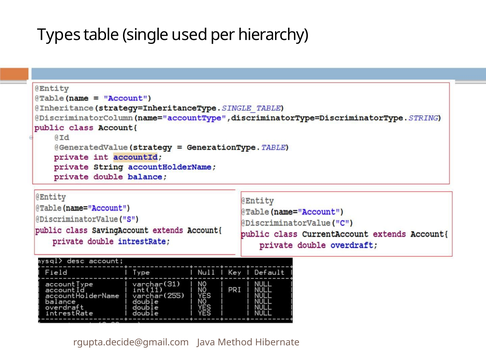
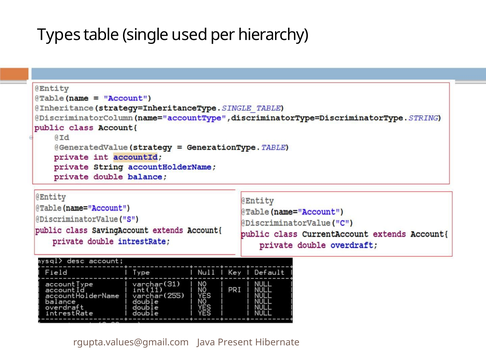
rgupta.decide@gmail.com: rgupta.decide@gmail.com -> rgupta.values@gmail.com
Method: Method -> Present
